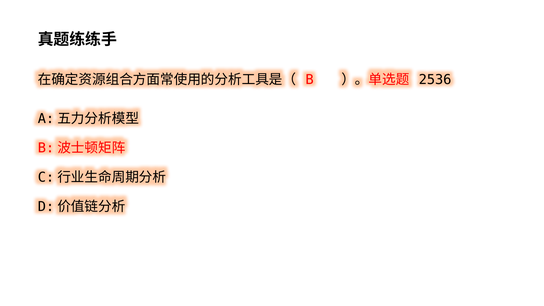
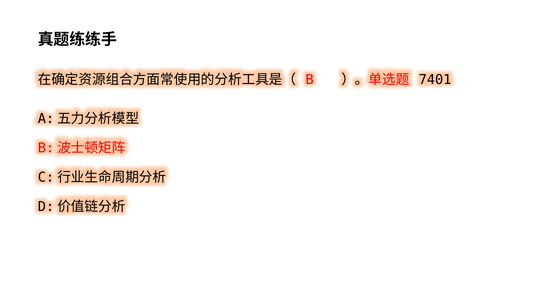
2536: 2536 -> 7401
